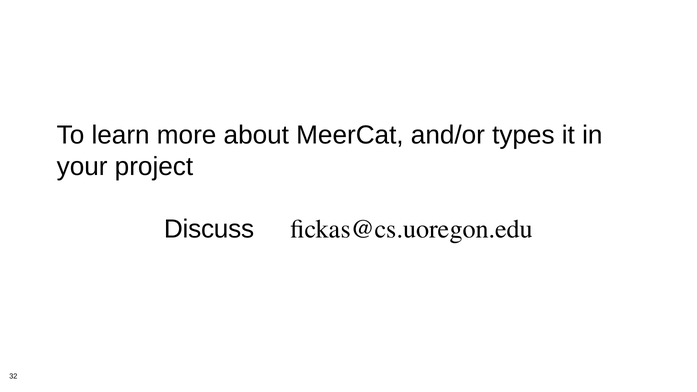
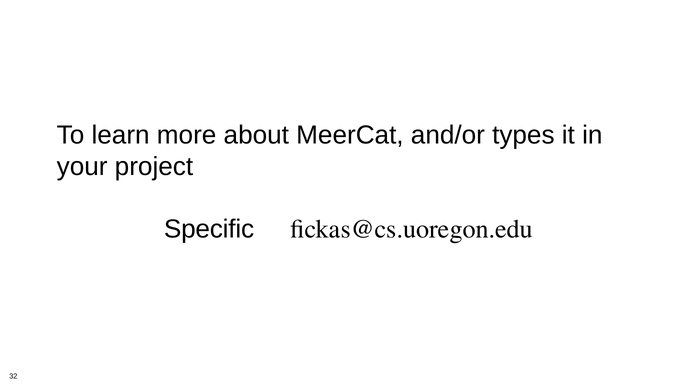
Discuss: Discuss -> Specific
